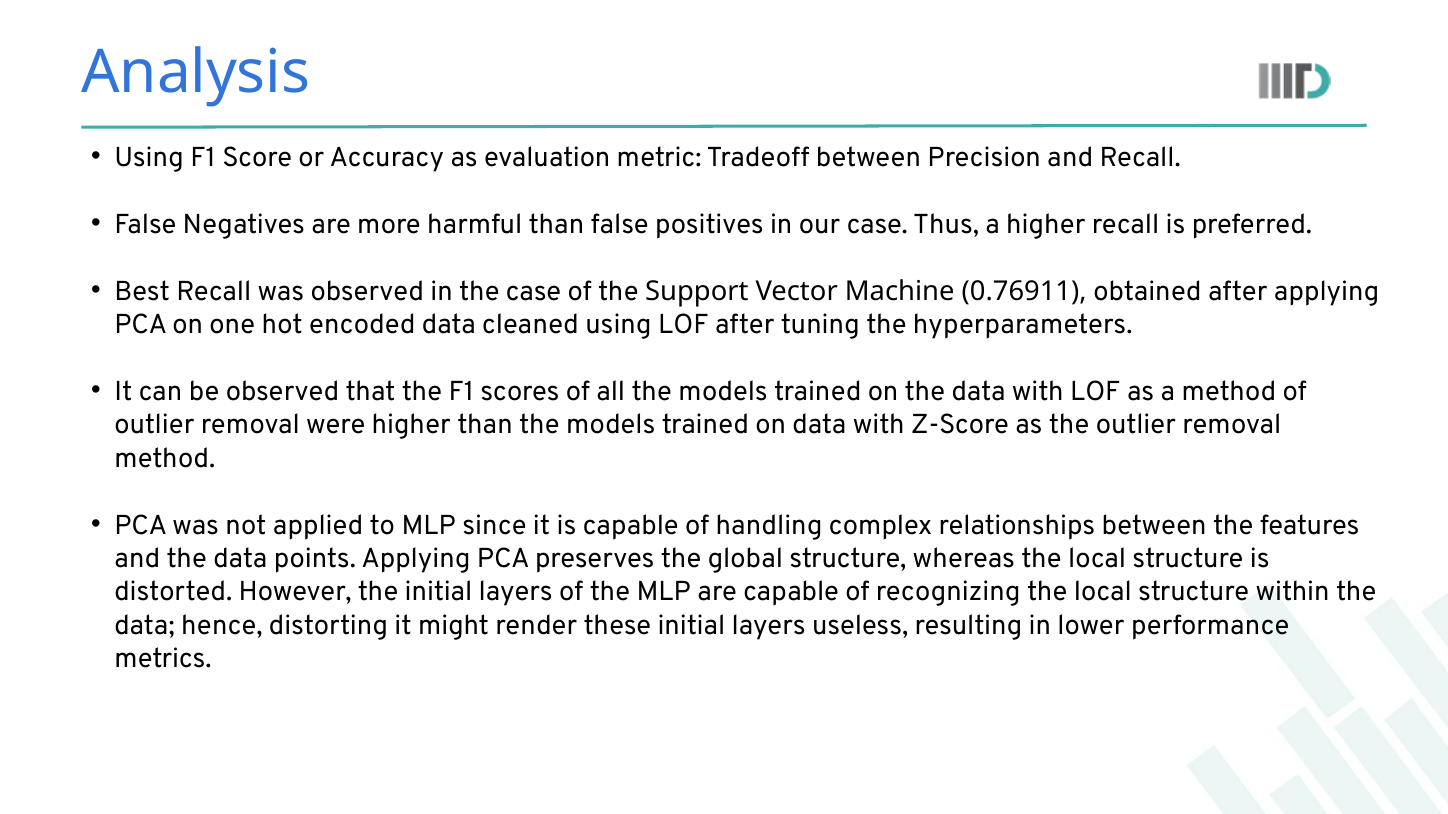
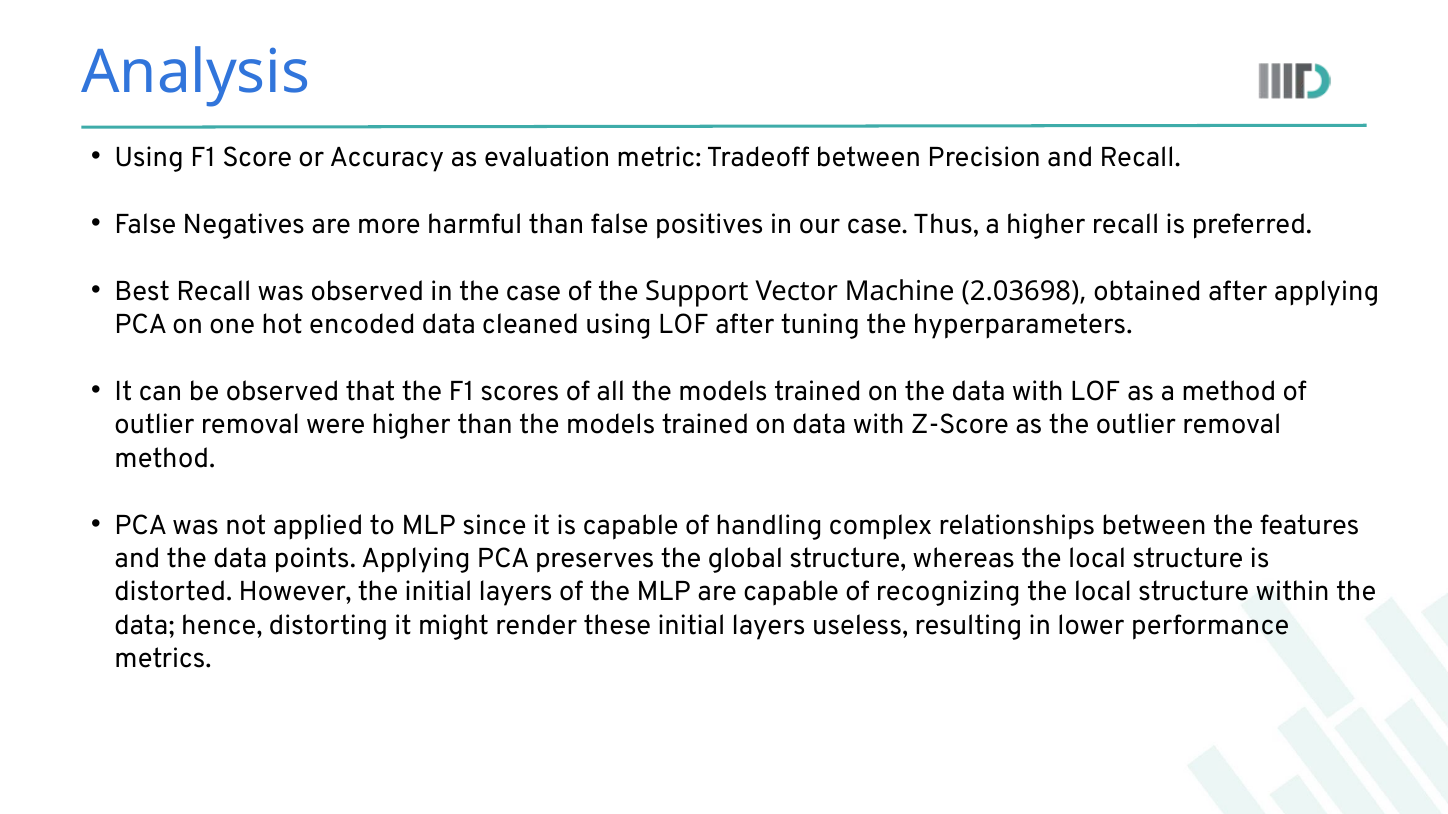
0.76911: 0.76911 -> 2.03698
